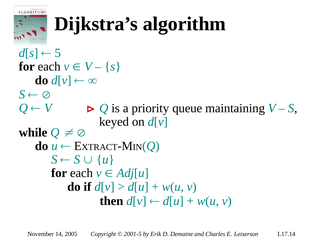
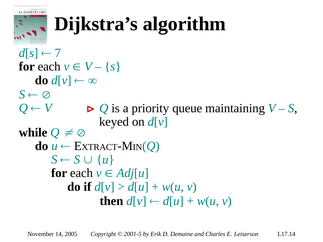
5: 5 -> 7
